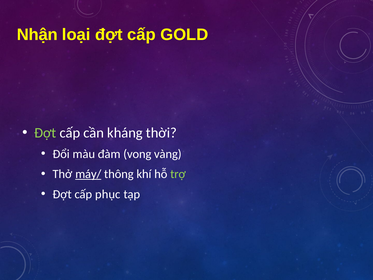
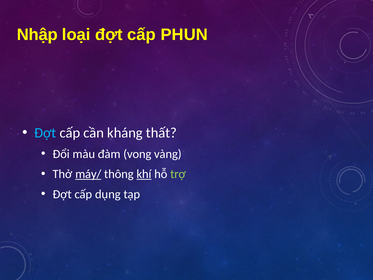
Nhận: Nhận -> Nhập
GOLD: GOLD -> PHUN
Đợt at (45, 133) colour: light green -> light blue
thời: thời -> thất
khí underline: none -> present
phục: phục -> dụng
